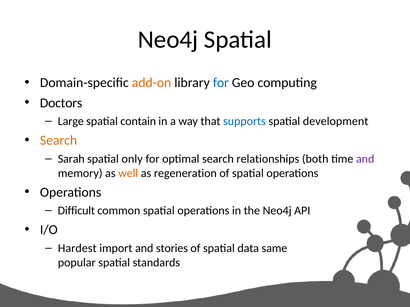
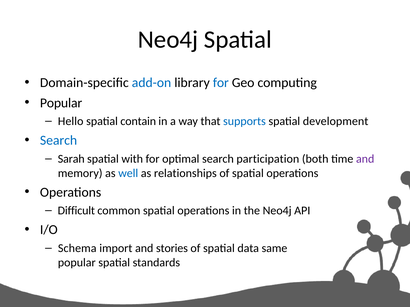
add-on colour: orange -> blue
Doctors at (61, 103): Doctors -> Popular
Large: Large -> Hello
Search at (59, 141) colour: orange -> blue
only: only -> with
relationships: relationships -> participation
well colour: orange -> blue
regeneration: regeneration -> relationships
Hardest: Hardest -> Schema
